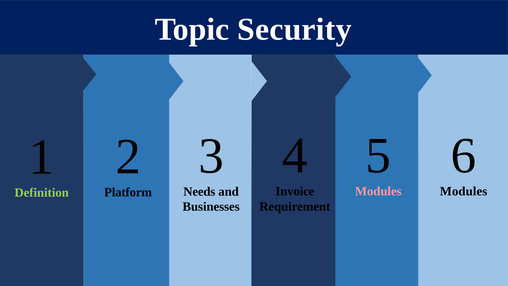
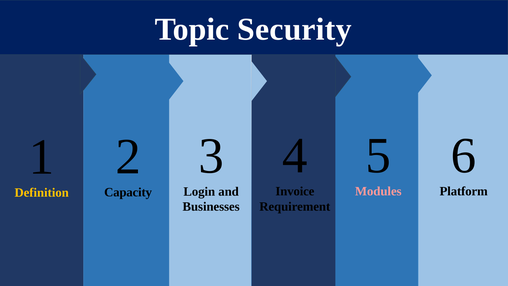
Modules at (464, 191): Modules -> Platform
Needs: Needs -> Login
Platform: Platform -> Capacity
Definition colour: light green -> yellow
